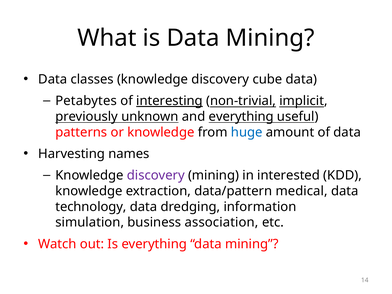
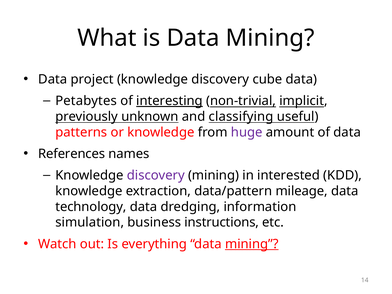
classes: classes -> project
and everything: everything -> classifying
huge colour: blue -> purple
Harvesting: Harvesting -> References
medical: medical -> mileage
association: association -> instructions
mining at (252, 244) underline: none -> present
